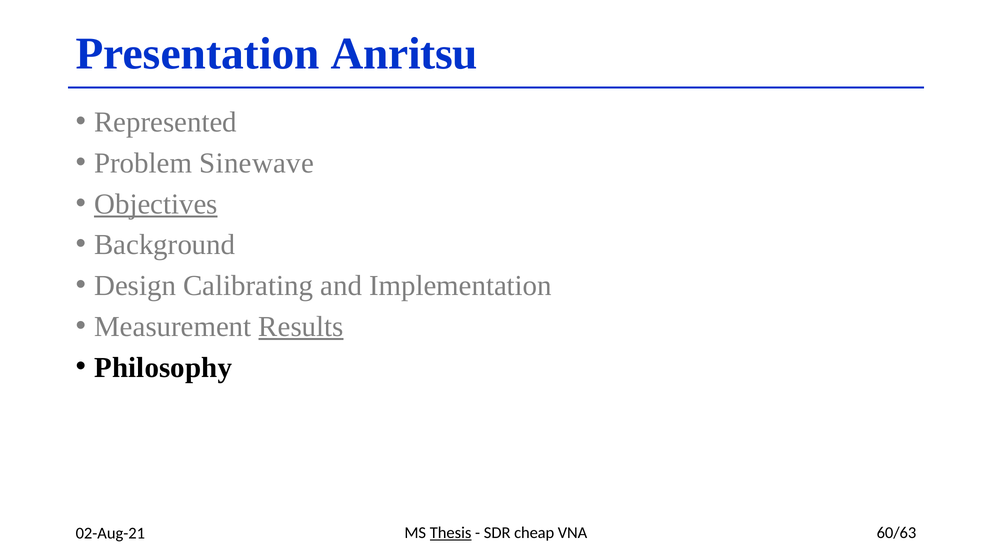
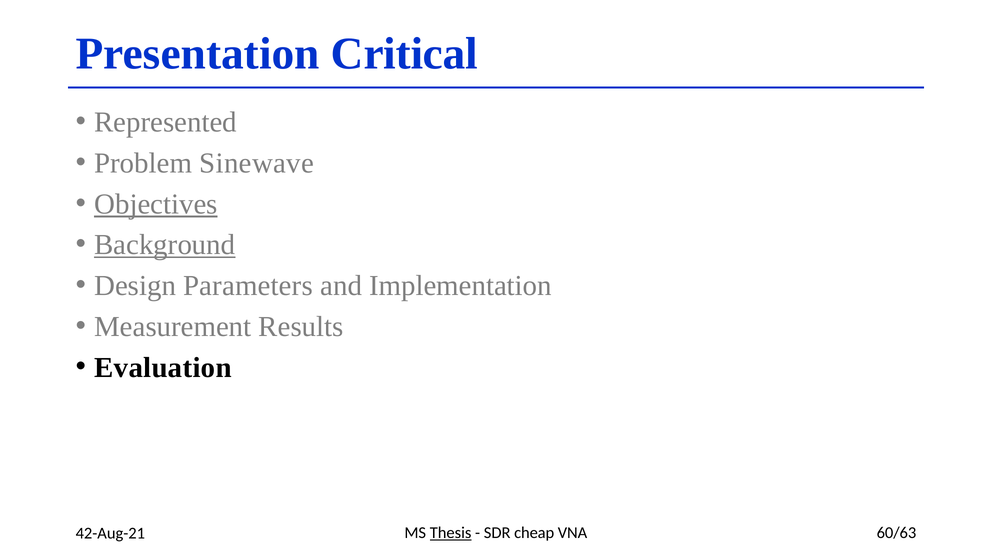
Anritsu: Anritsu -> Critical
Background underline: none -> present
Calibrating: Calibrating -> Parameters
Results underline: present -> none
Philosophy: Philosophy -> Evaluation
02-Aug-21: 02-Aug-21 -> 42-Aug-21
